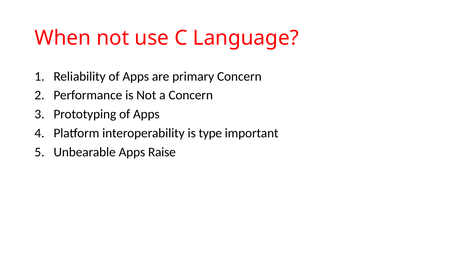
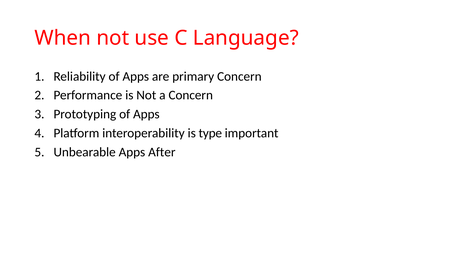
Raise: Raise -> After
